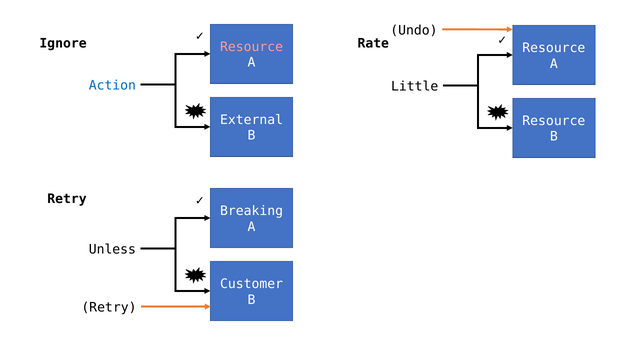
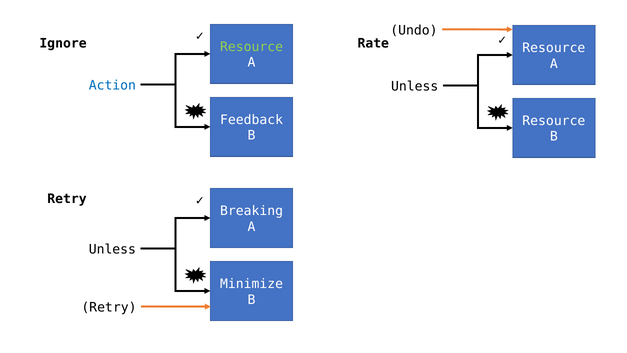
Resource at (252, 47) colour: pink -> light green
Little at (415, 86): Little -> Unless
External: External -> Feedback
Customer: Customer -> Minimize
